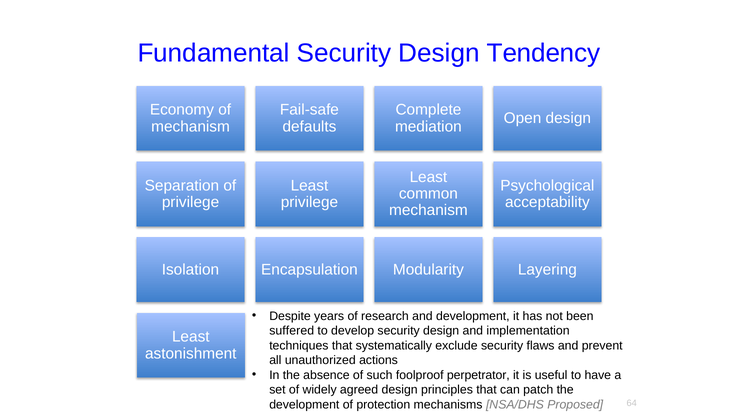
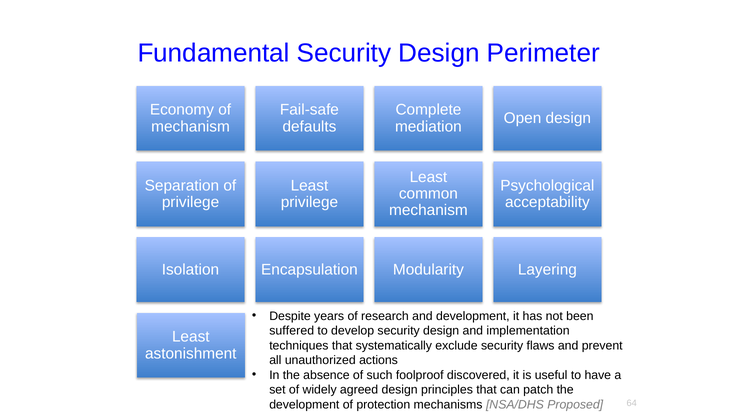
Tendency: Tendency -> Perimeter
perpetrator: perpetrator -> discovered
